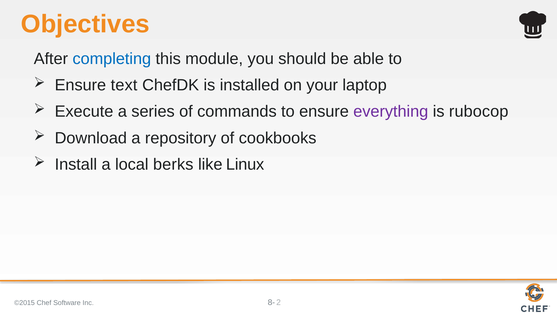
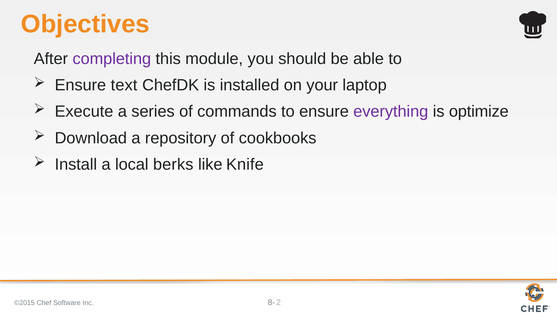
completing colour: blue -> purple
rubocop: rubocop -> optimize
Linux: Linux -> Knife
